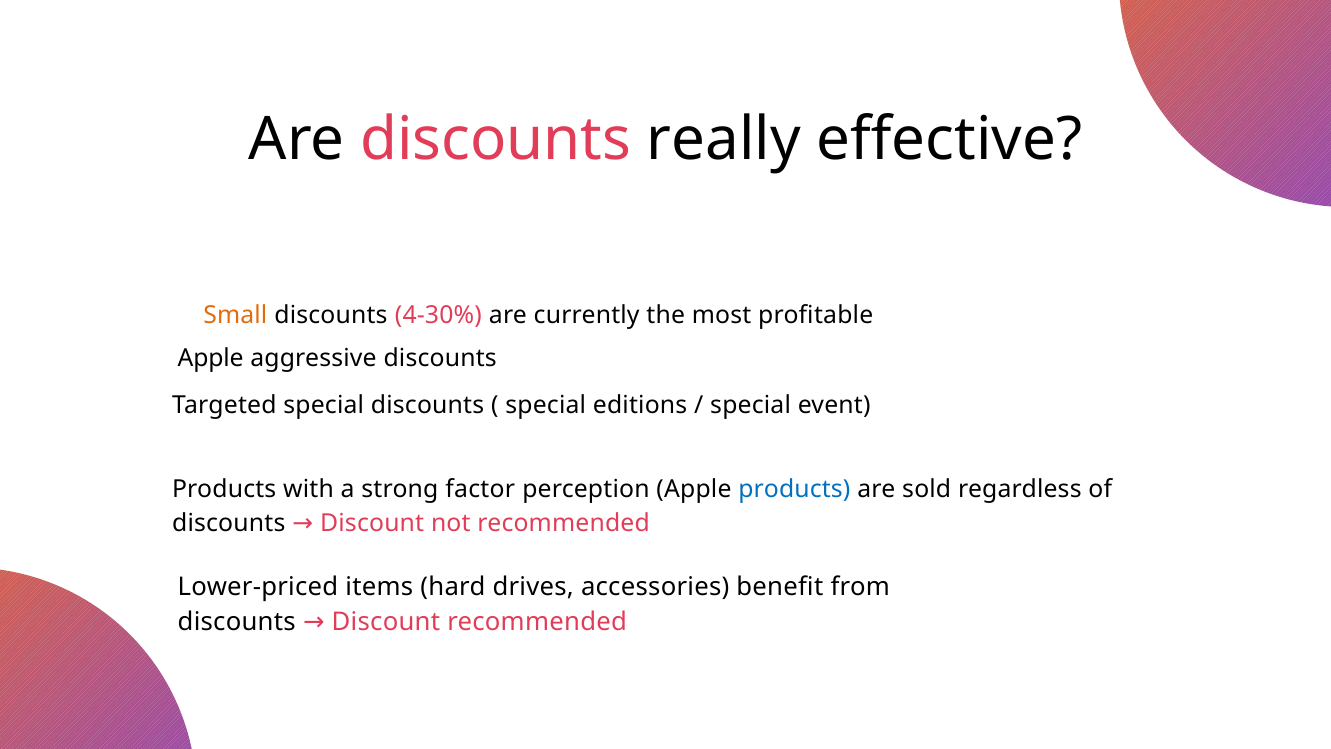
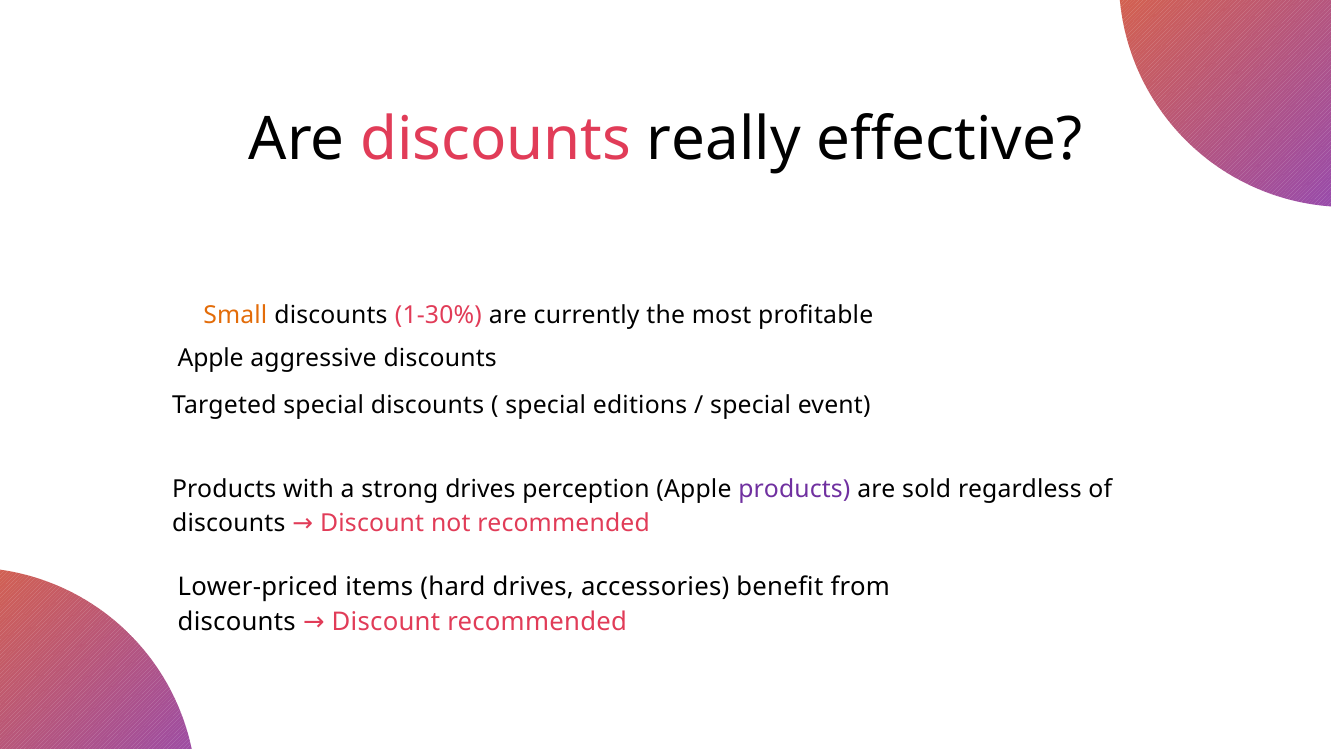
4-30%: 4-30% -> 1-30%
strong factor: factor -> drives
products at (794, 489) colour: blue -> purple
